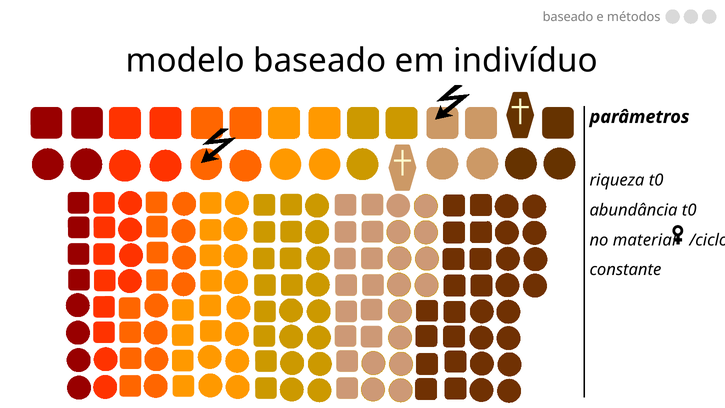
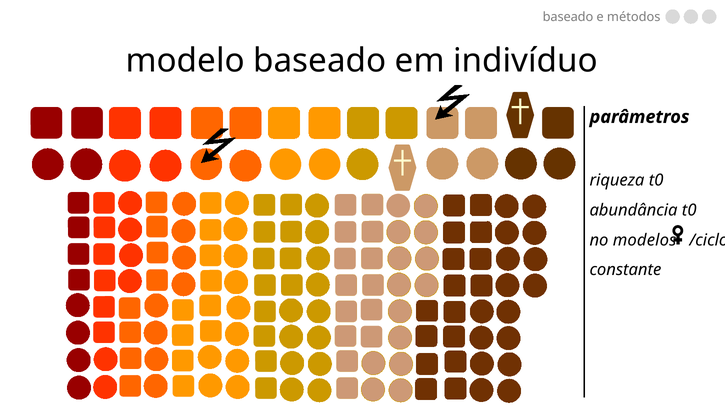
material: material -> modelos
